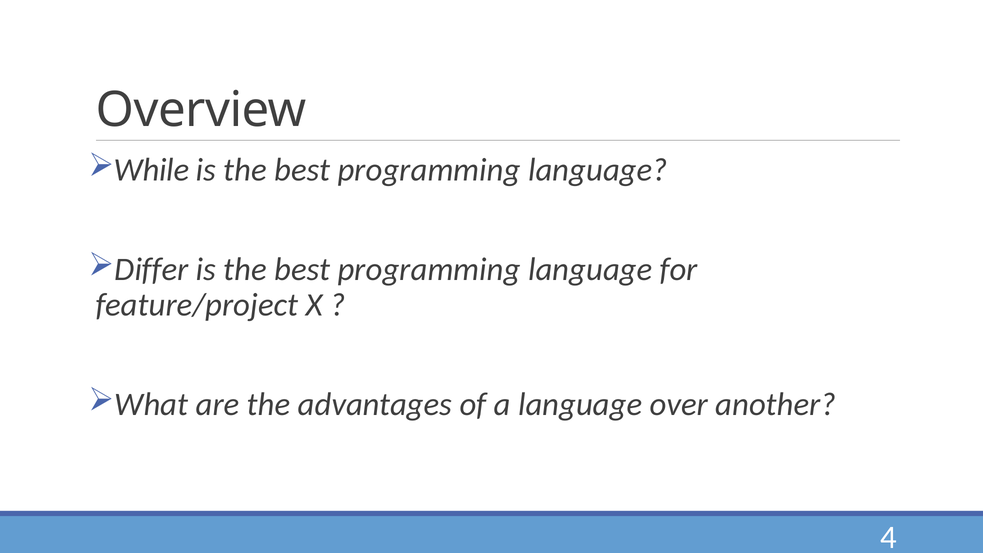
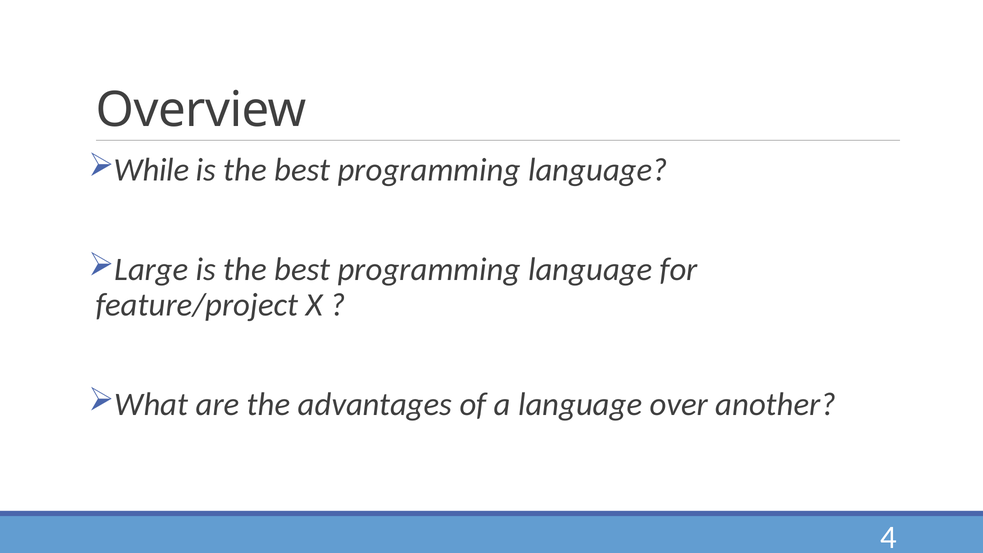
Differ: Differ -> Large
